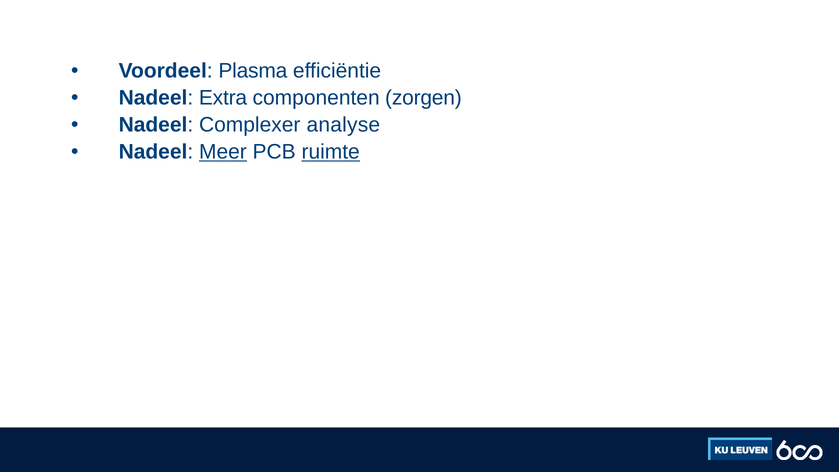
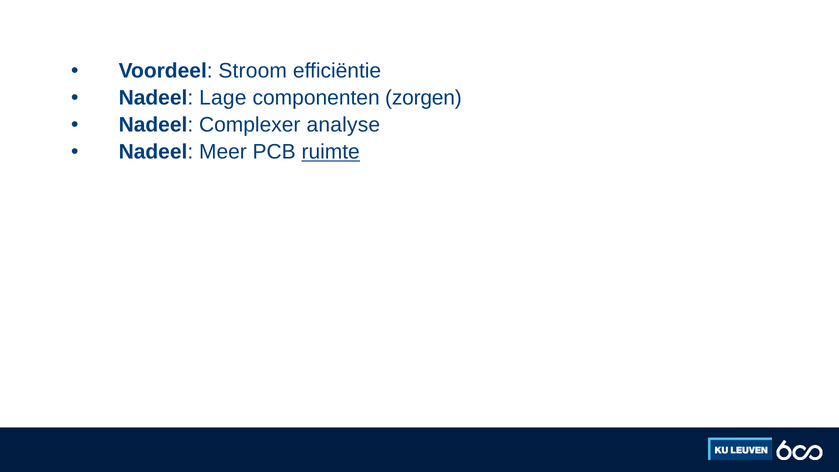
Plasma: Plasma -> Stroom
Extra: Extra -> Lage
Meer underline: present -> none
